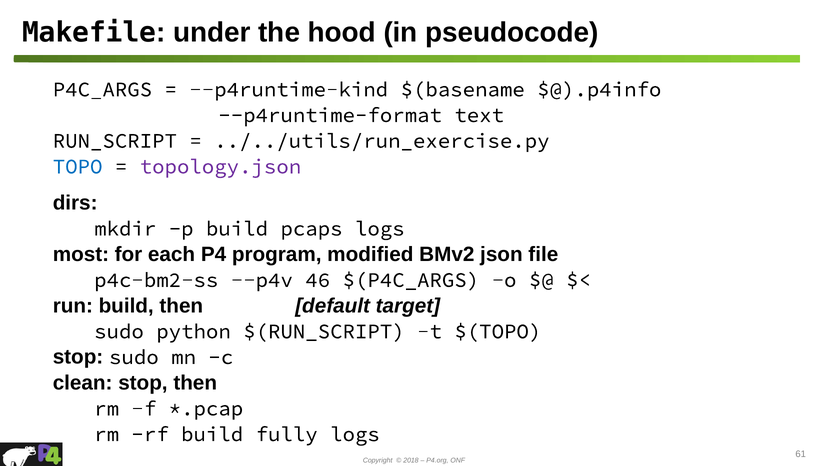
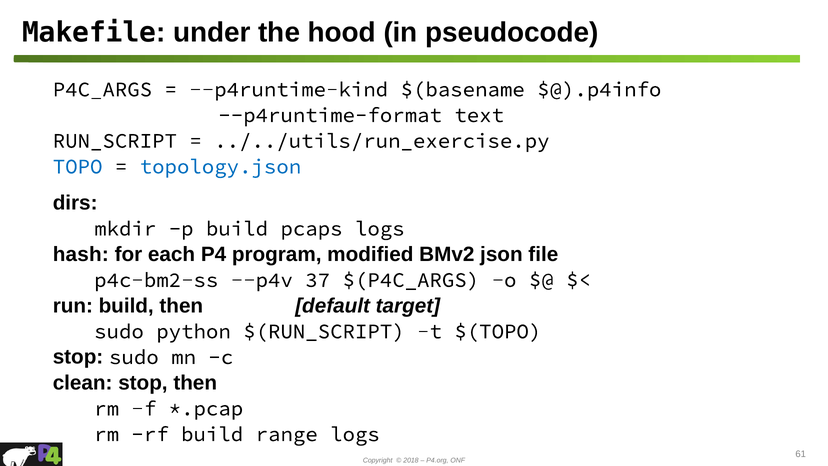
topology.json colour: purple -> blue
most: most -> hash
46: 46 -> 37
fully: fully -> range
